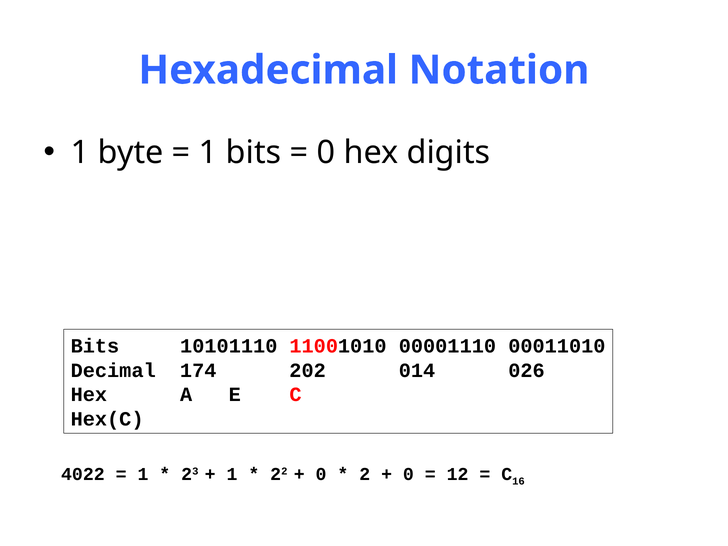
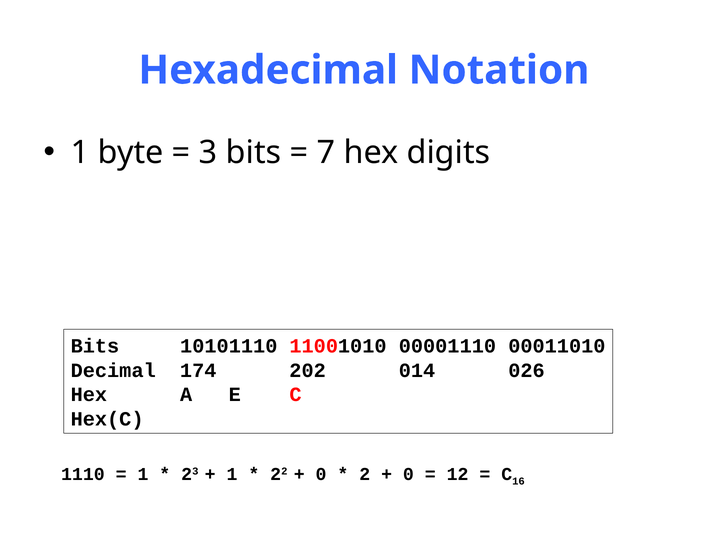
1 at (208, 153): 1 -> 3
0 at (326, 153): 0 -> 7
4022: 4022 -> 1110
